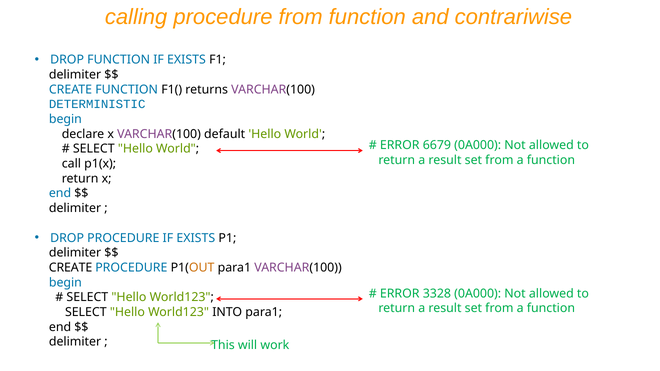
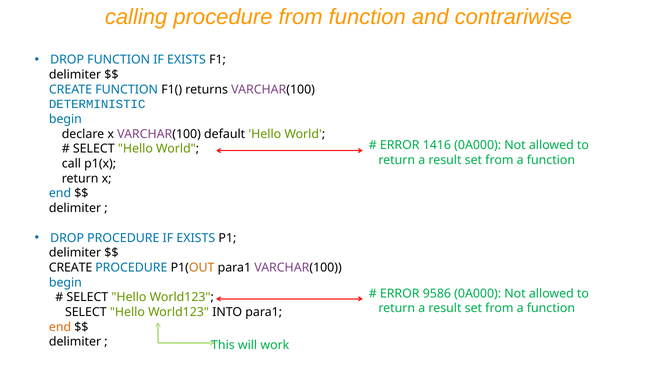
6679: 6679 -> 1416
3328: 3328 -> 9586
end at (60, 327) colour: black -> orange
